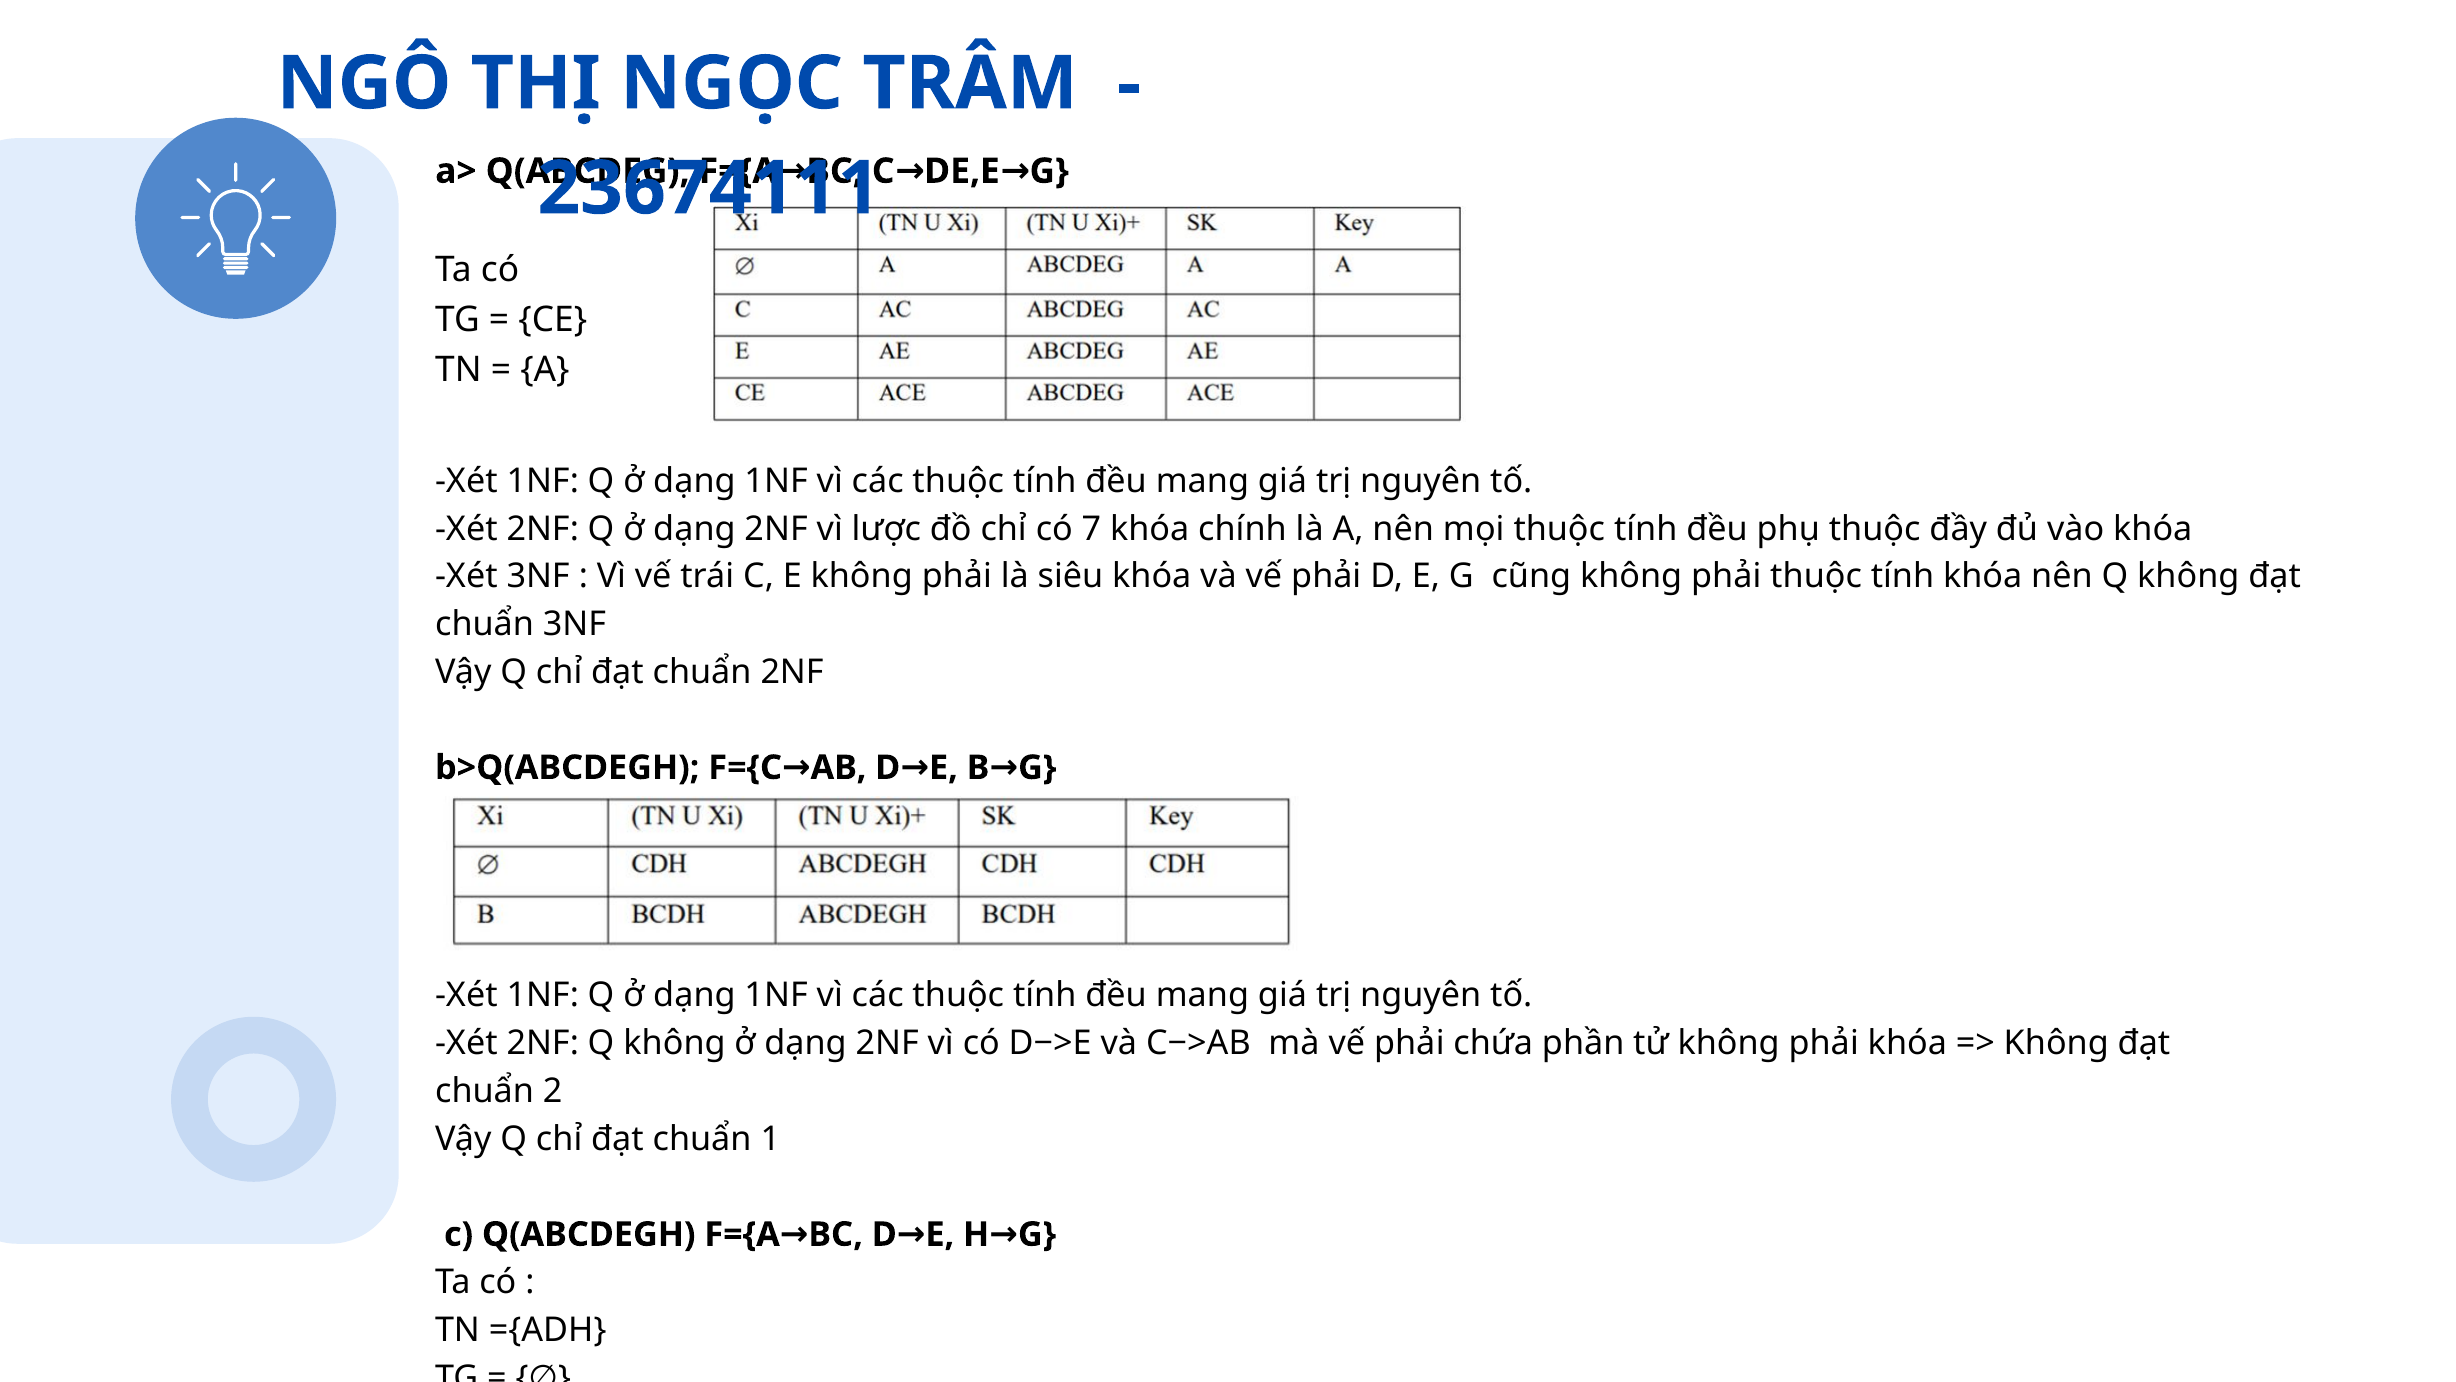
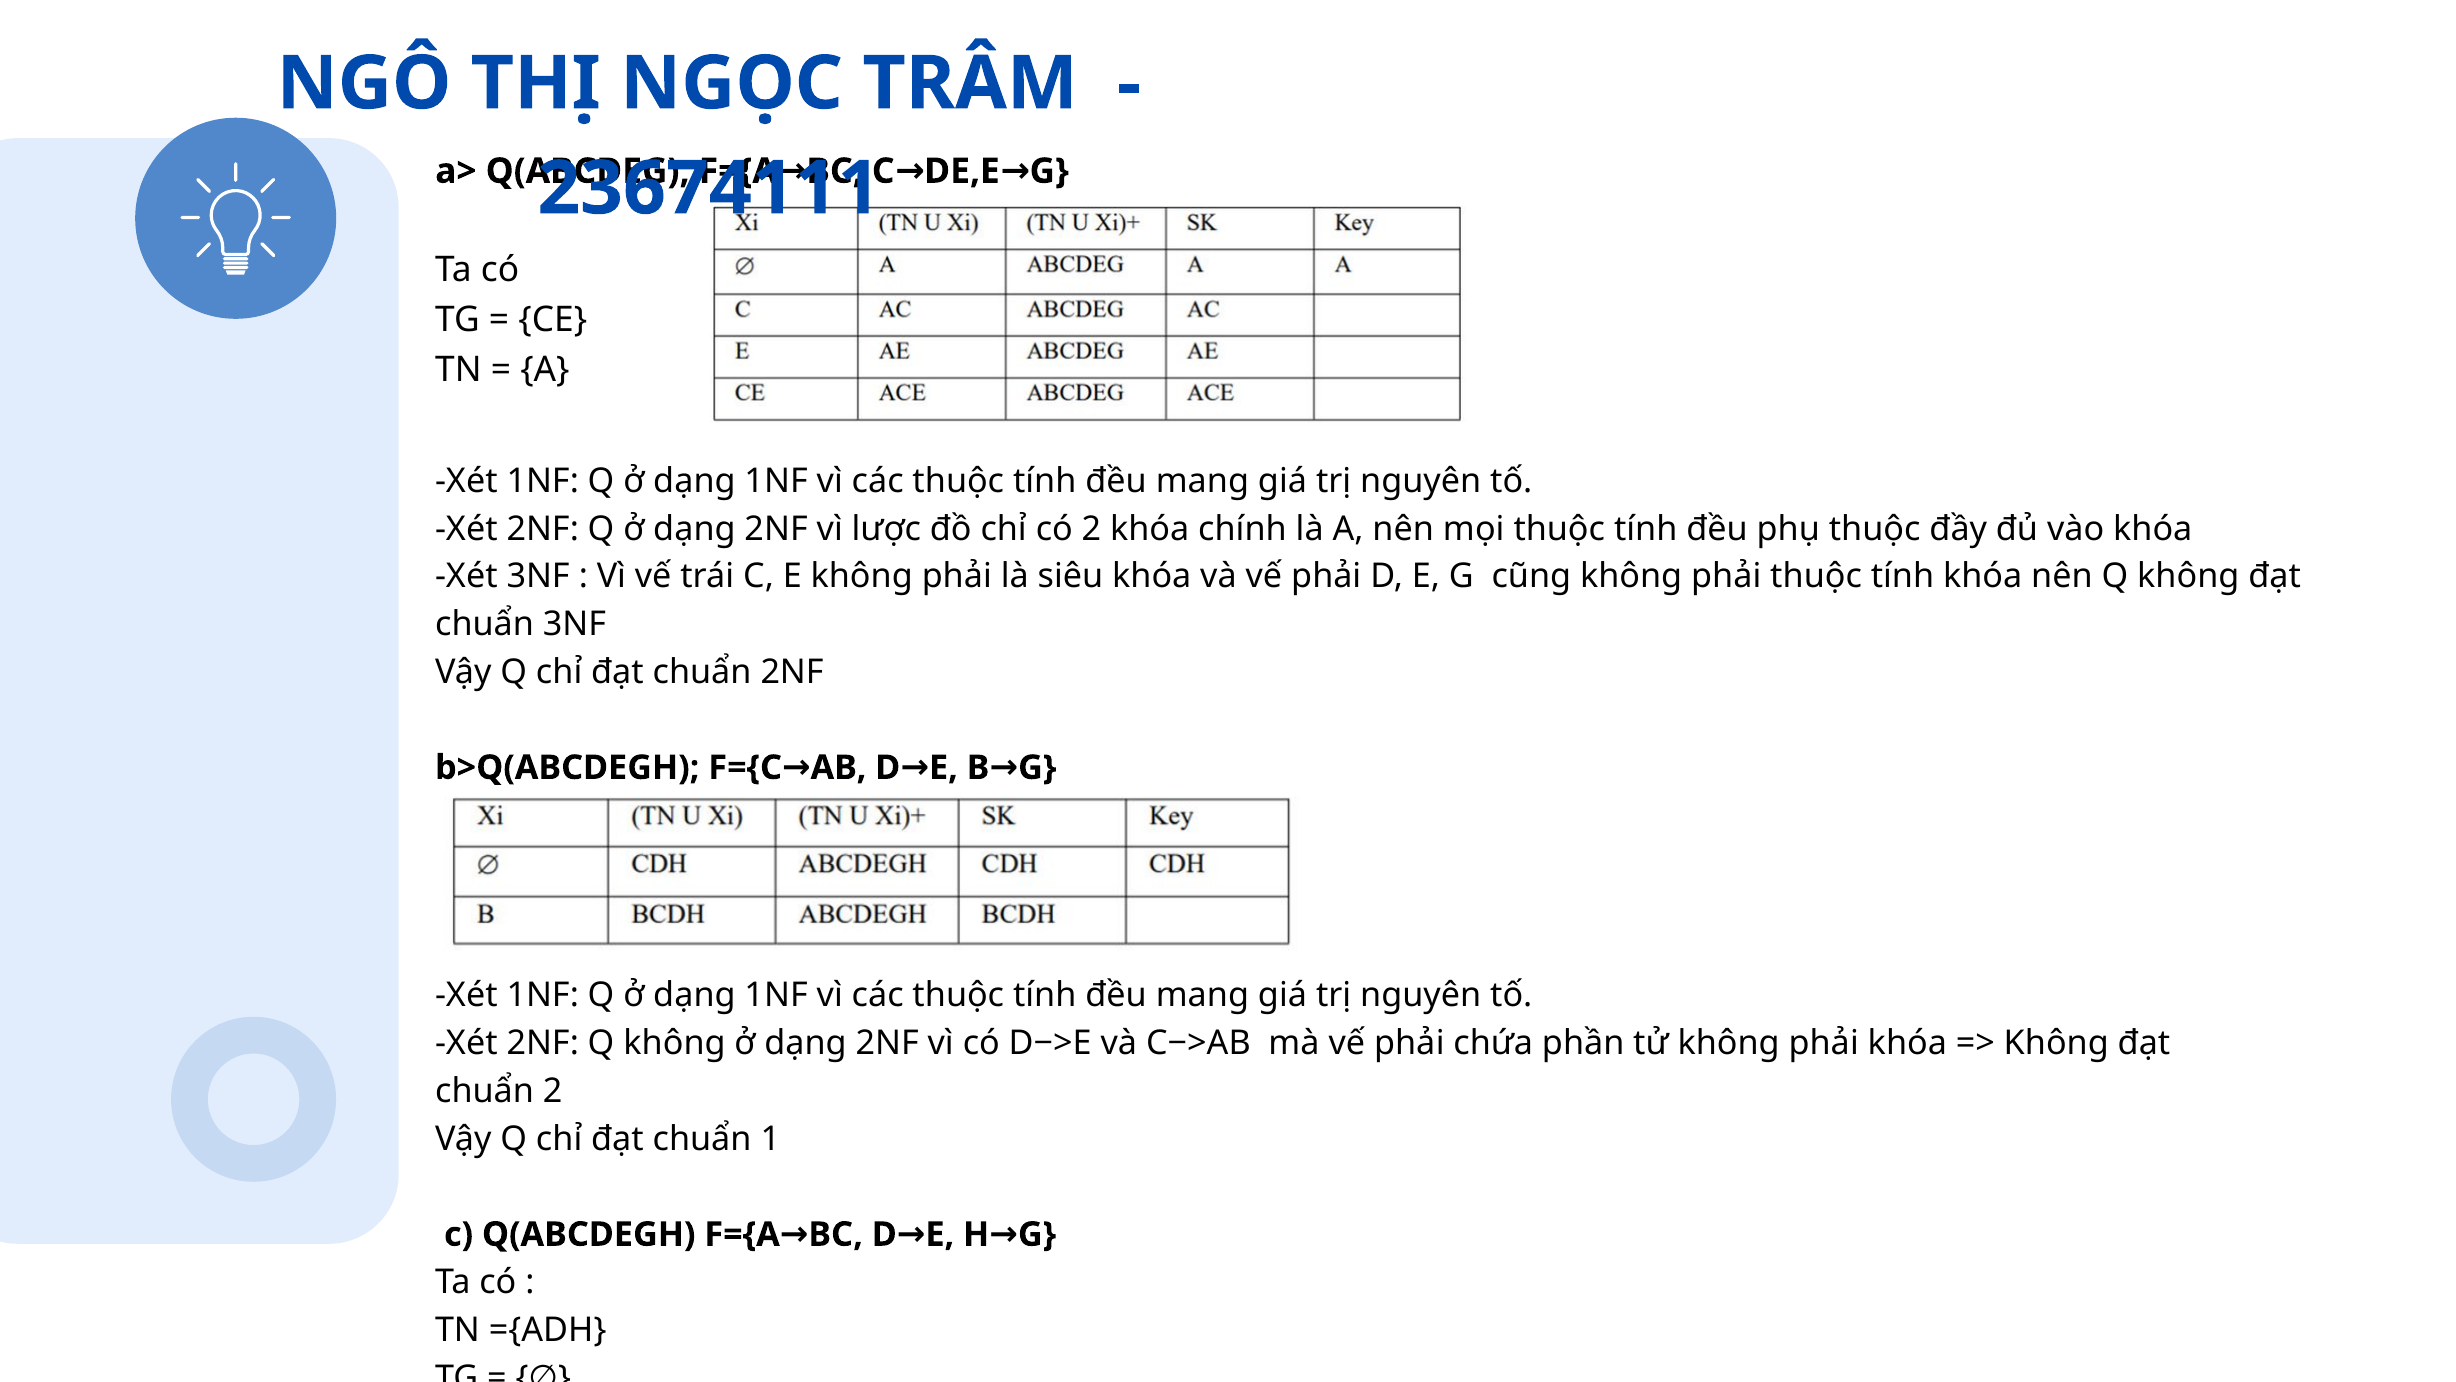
có 7: 7 -> 2
